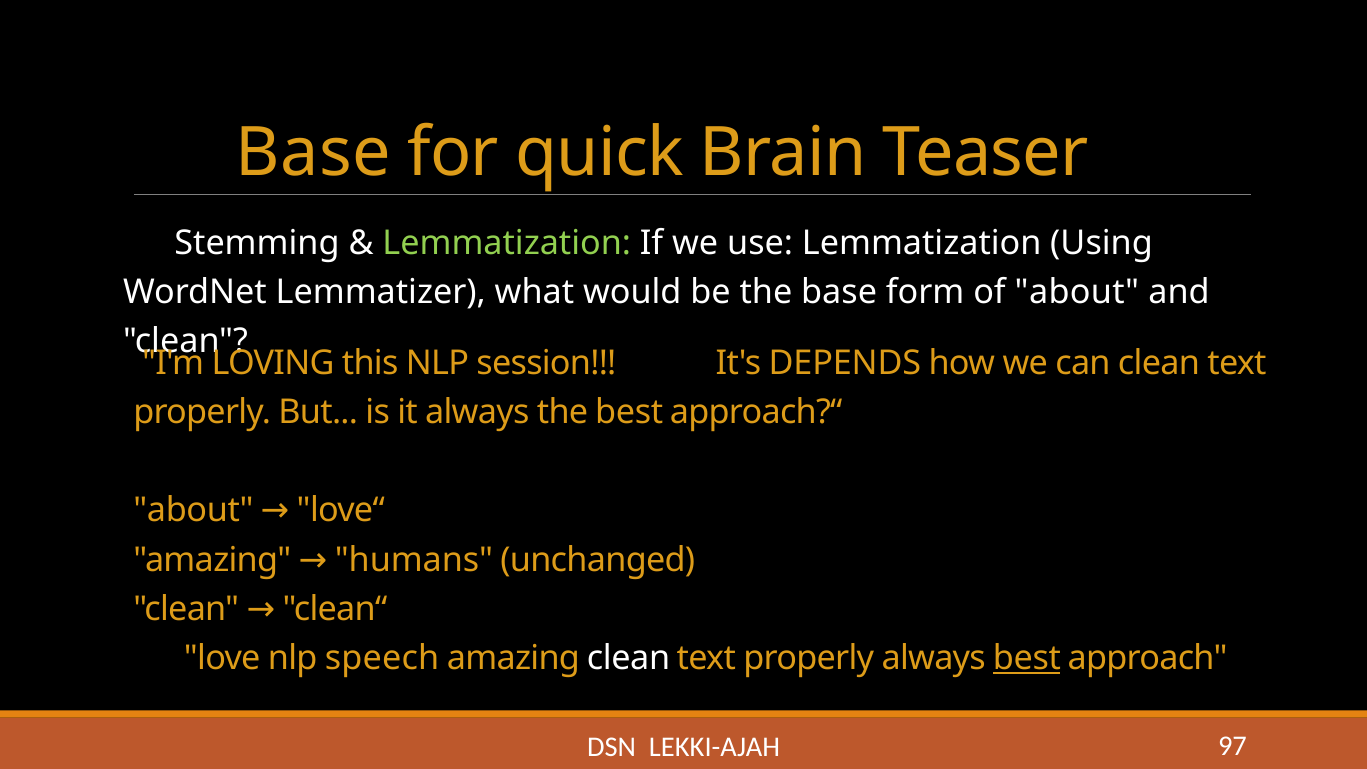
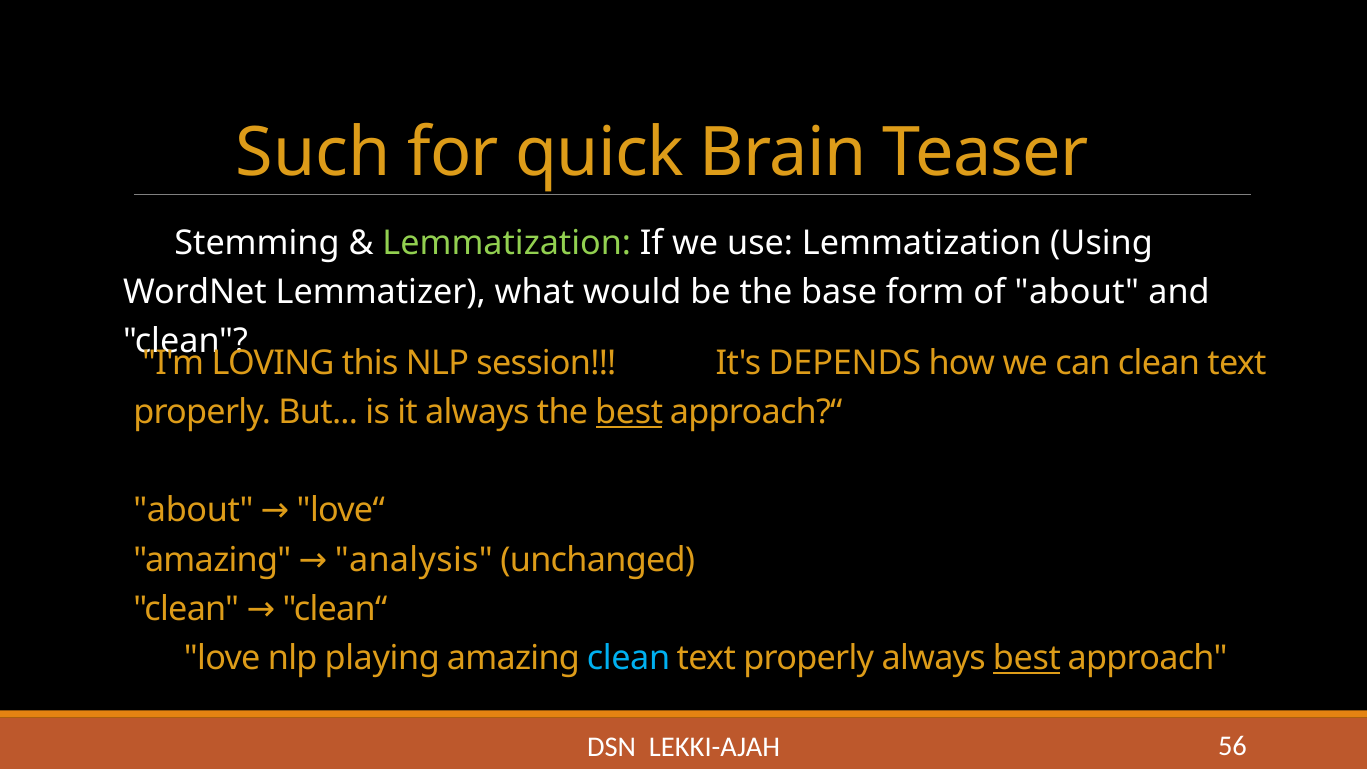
Base at (313, 153): Base -> Such
best at (629, 412) underline: none -> present
humans: humans -> analysis
speech: speech -> playing
clean at (628, 658) colour: white -> light blue
97: 97 -> 56
